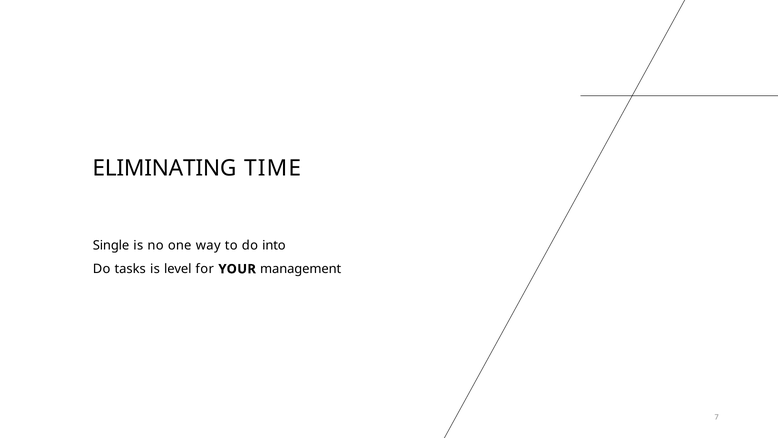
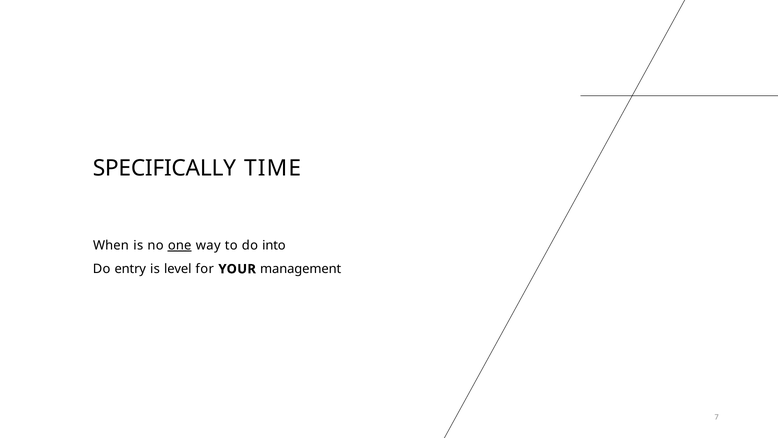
ELIMINATING: ELIMINATING -> SPECIFICALLY
Single: Single -> When
one underline: none -> present
tasks: tasks -> entry
